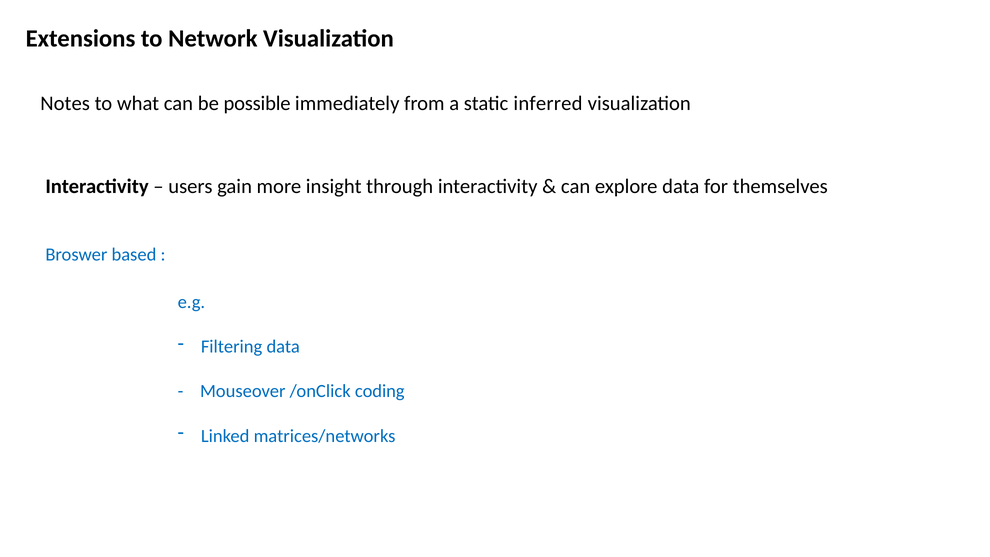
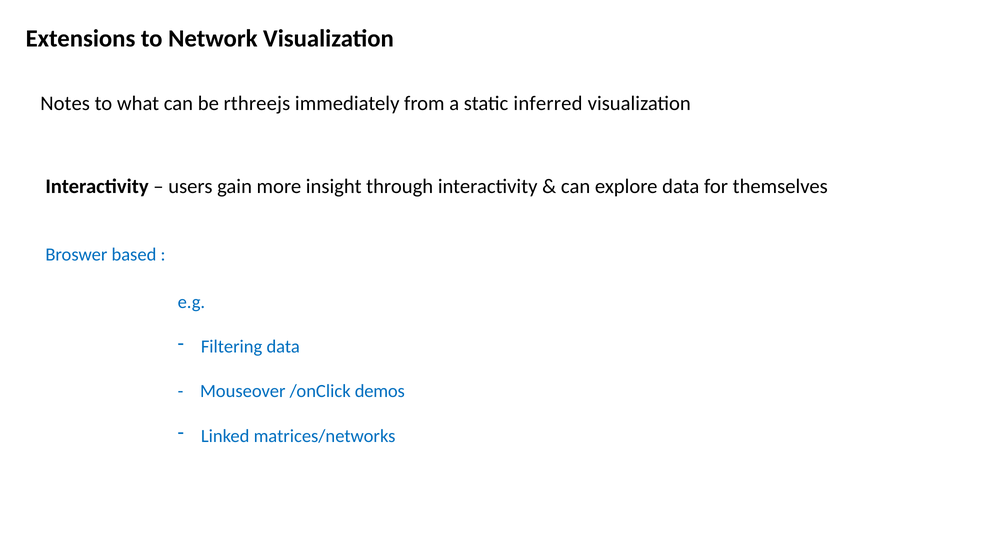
possible: possible -> rthreejs
coding: coding -> demos
